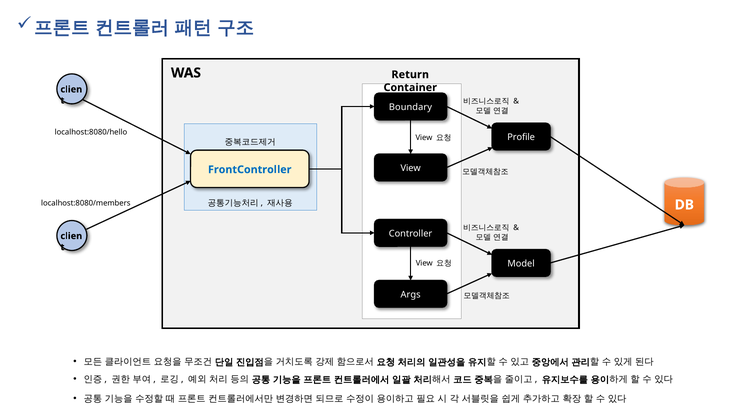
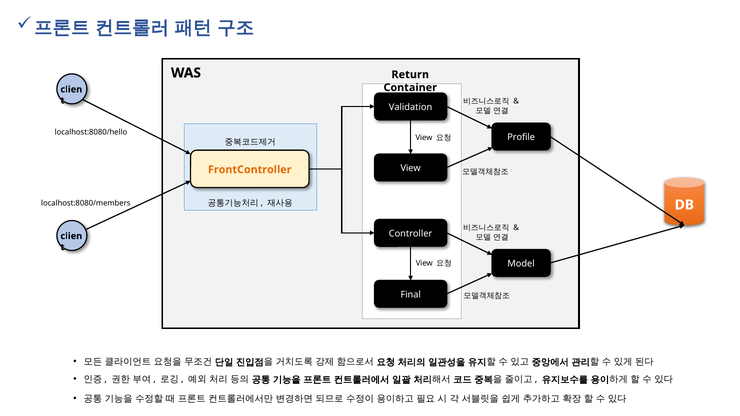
Boundary: Boundary -> Validation
FrontController colour: blue -> orange
Args: Args -> Final
